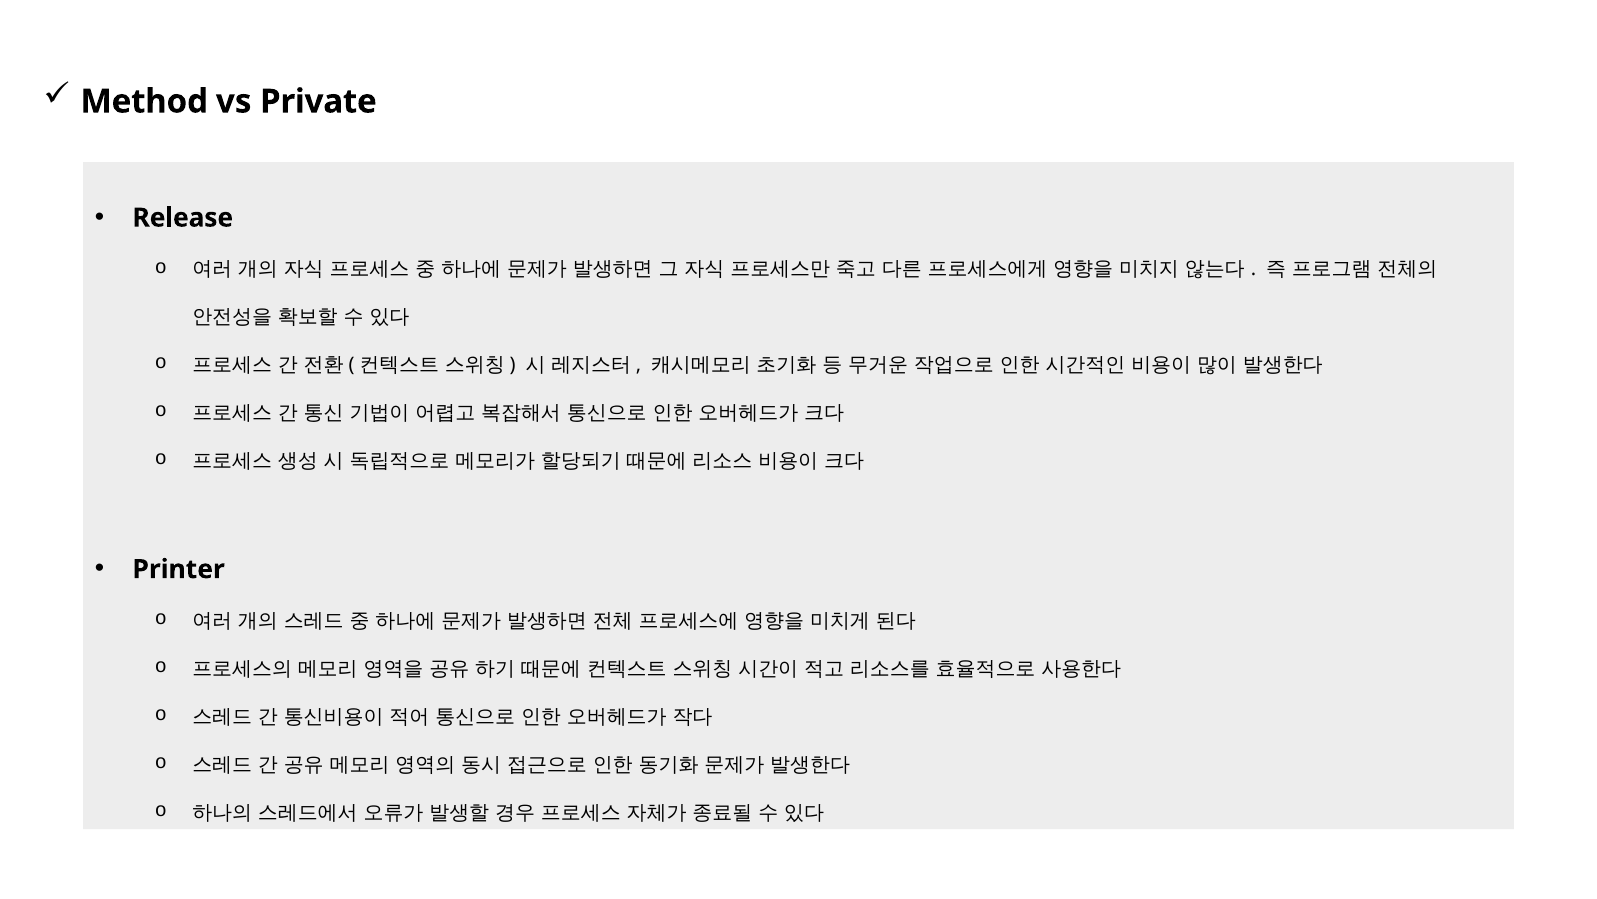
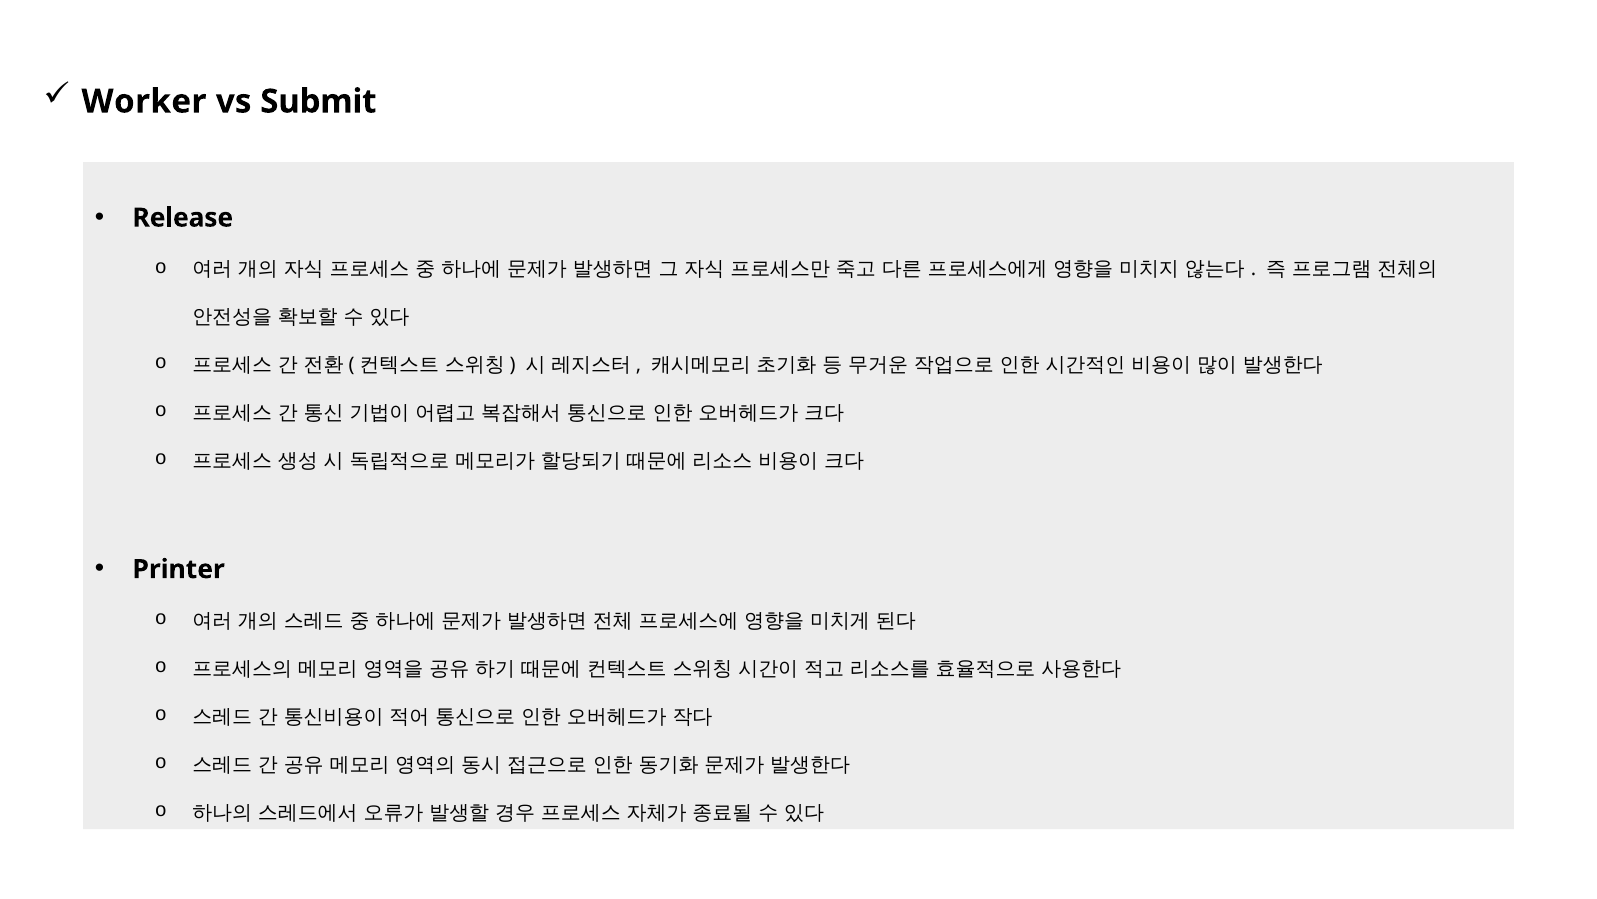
Method: Method -> Worker
Private: Private -> Submit
